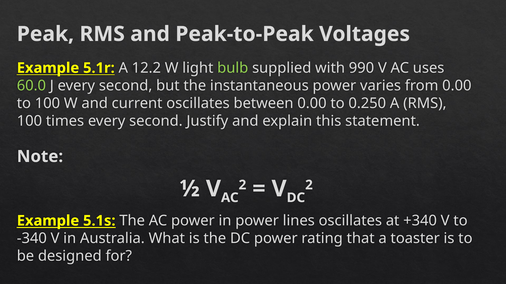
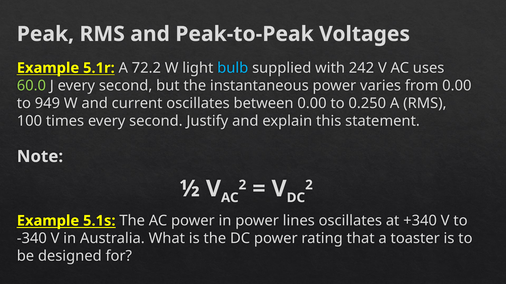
12.2: 12.2 -> 72.2
bulb colour: light green -> light blue
990: 990 -> 242
to 100: 100 -> 949
